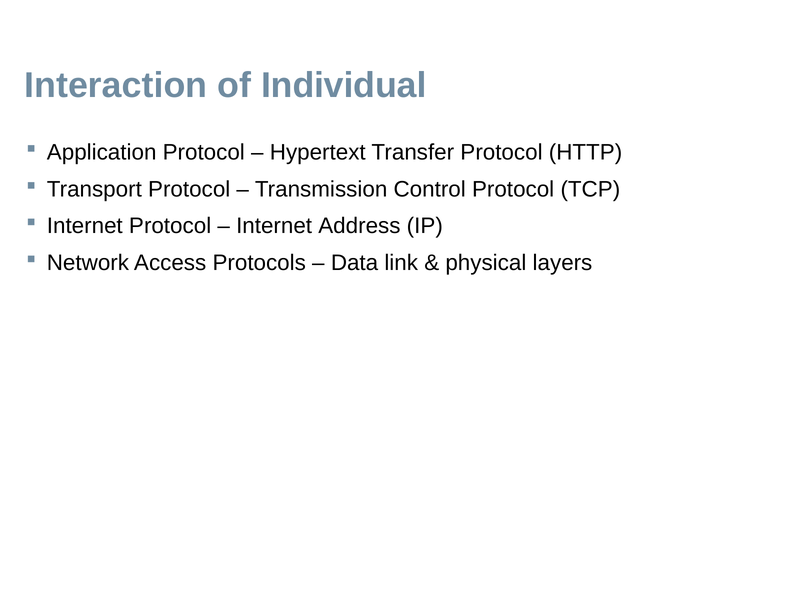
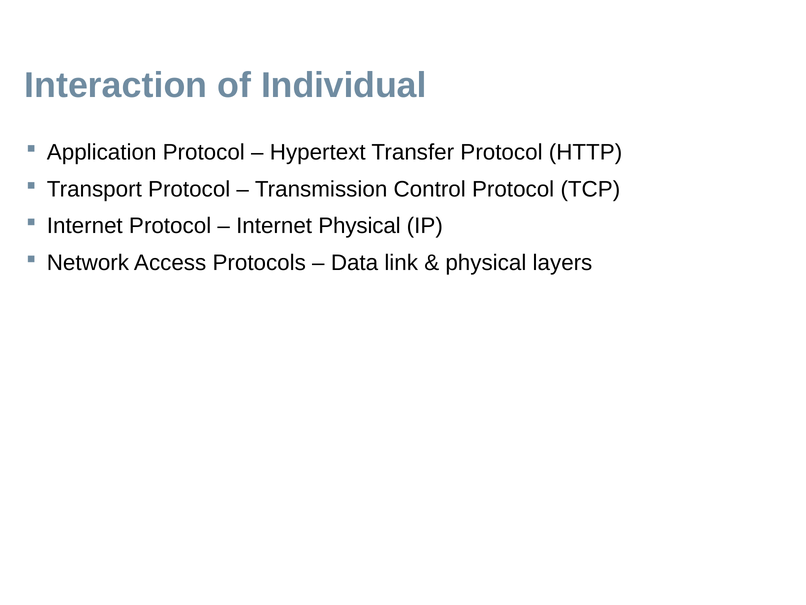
Internet Address: Address -> Physical
